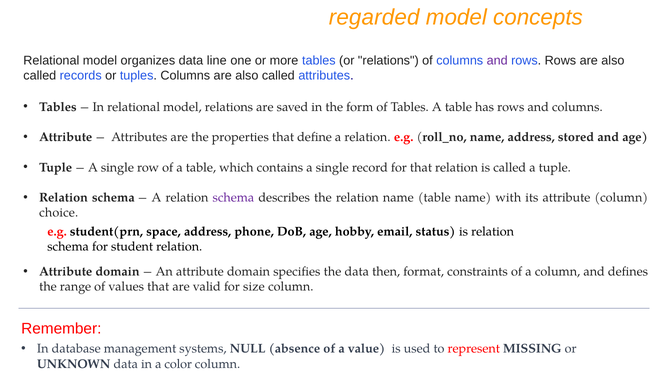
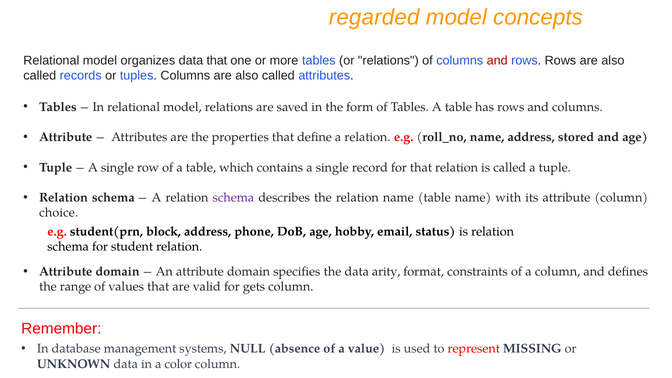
data line: line -> that
and at (497, 61) colour: purple -> red
space: space -> block
then: then -> arity
size: size -> gets
